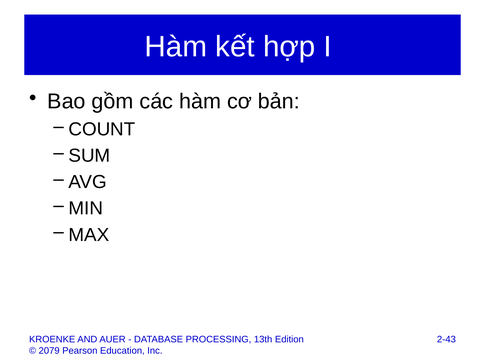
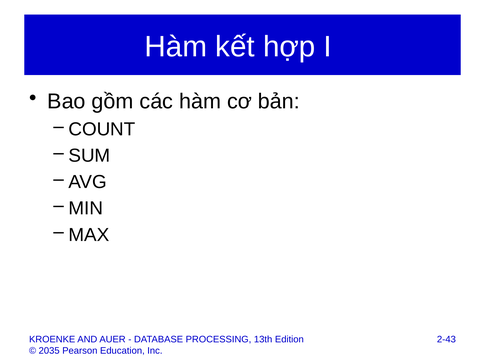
2079: 2079 -> 2035
